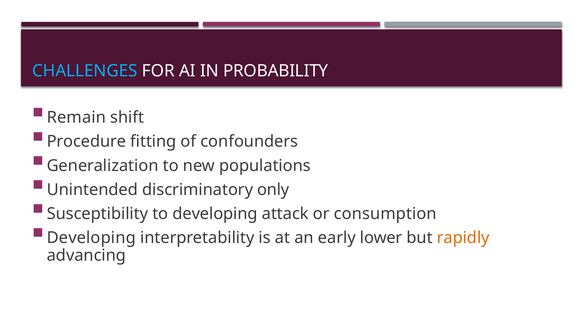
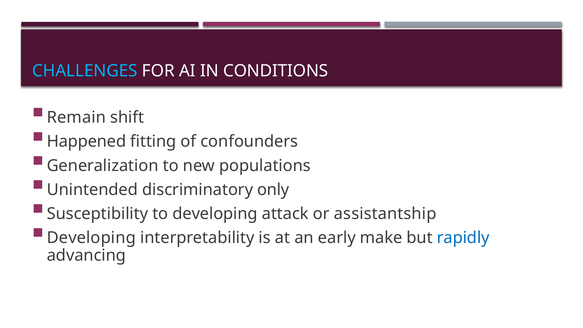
PROBABILITY: PROBABILITY -> CONDITIONS
Procedure: Procedure -> Happened
consumption: consumption -> assistantship
lower: lower -> make
rapidly colour: orange -> blue
